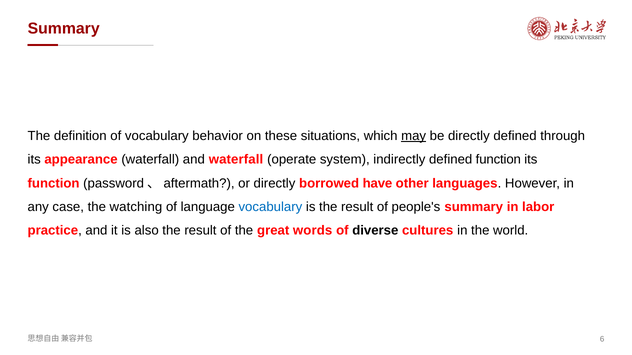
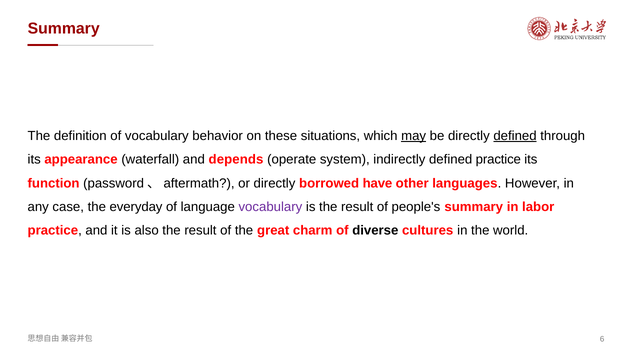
defined at (515, 136) underline: none -> present
and waterfall: waterfall -> depends
defined function: function -> practice
watching: watching -> everyday
vocabulary at (270, 207) colour: blue -> purple
words: words -> charm
